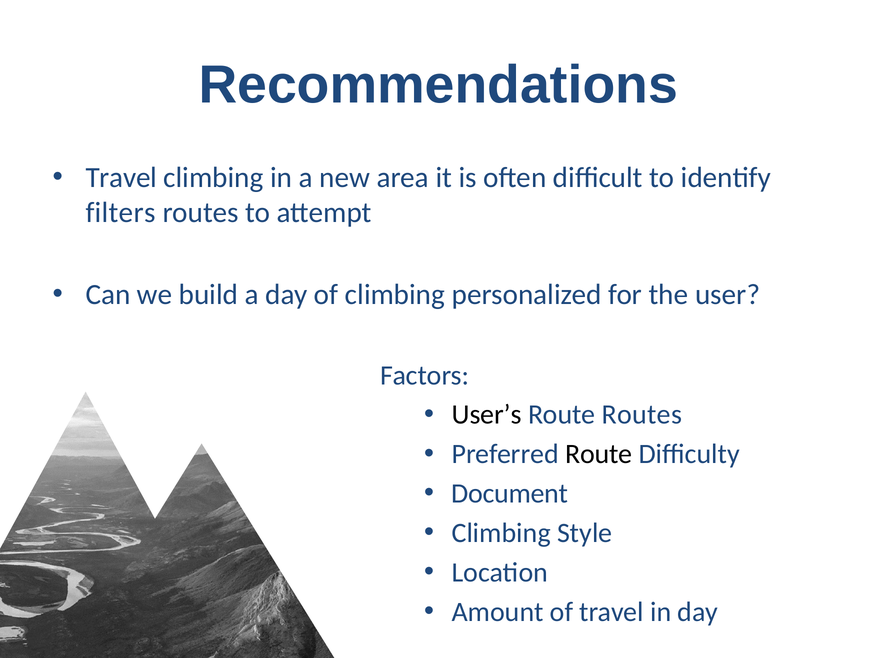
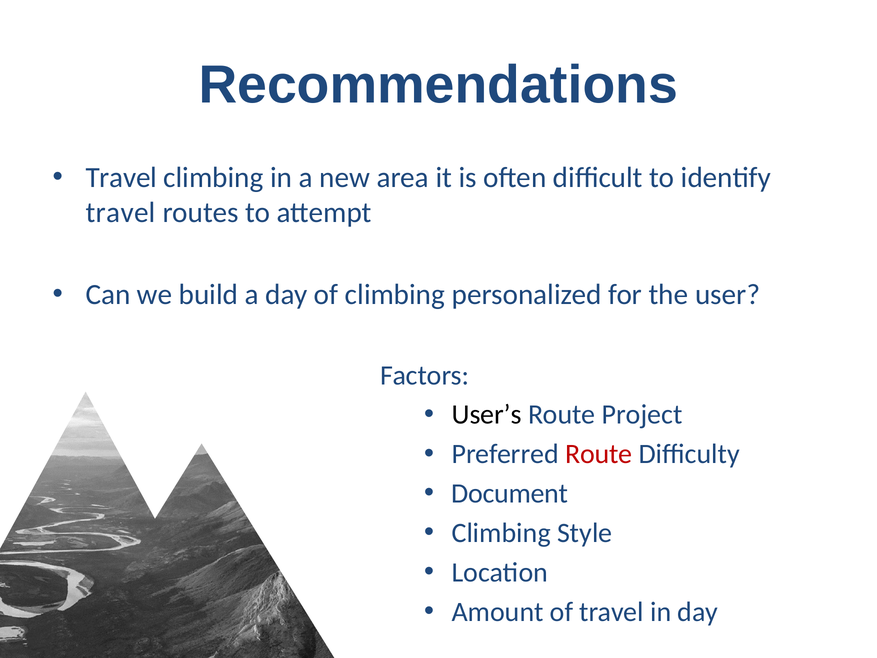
filters at (121, 213): filters -> travel
Route Routes: Routes -> Project
Route at (599, 454) colour: black -> red
